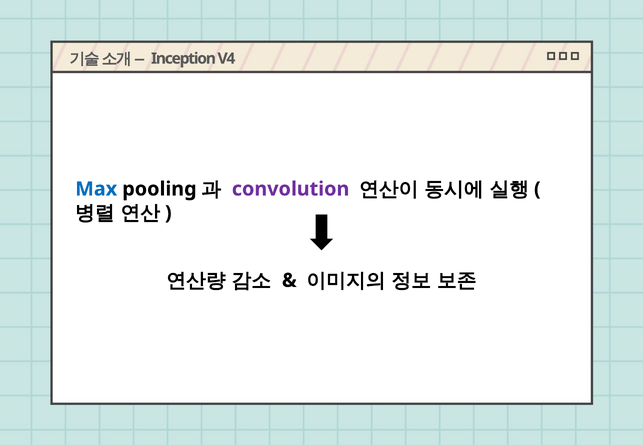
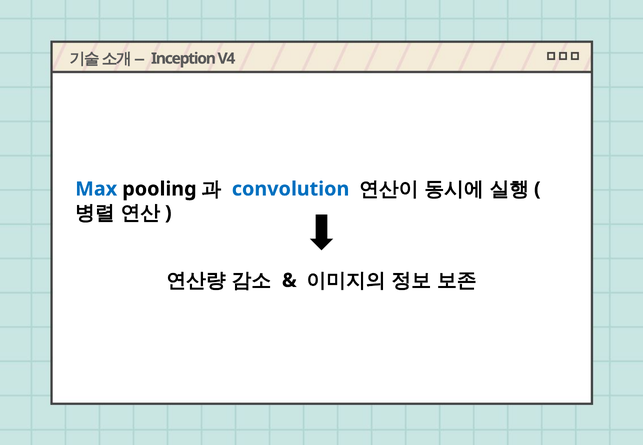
convolution colour: purple -> blue
